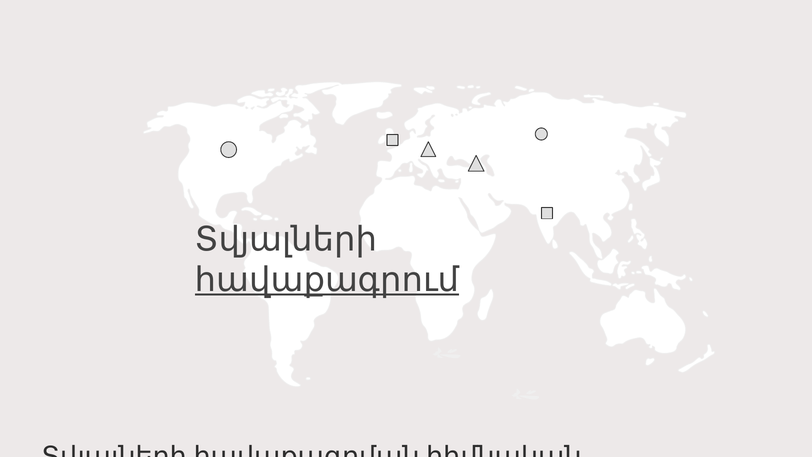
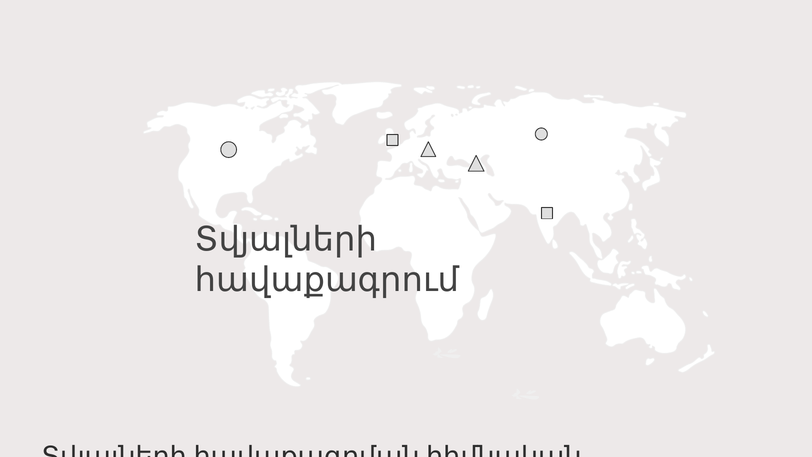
հավաքագրում underline: present -> none
